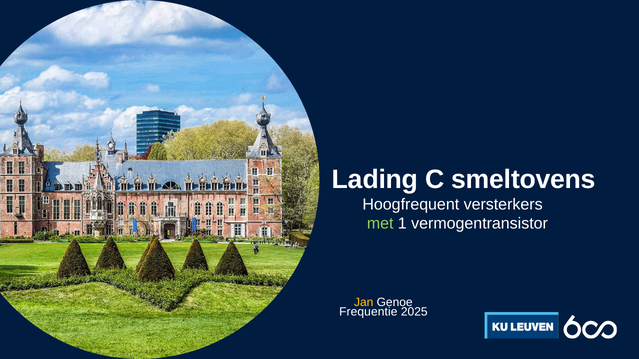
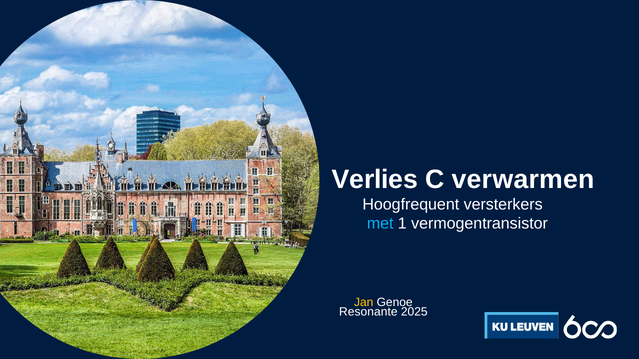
Lading: Lading -> Verlies
smeltovens: smeltovens -> verwarmen
met colour: light green -> light blue
Frequentie: Frequentie -> Resonante
